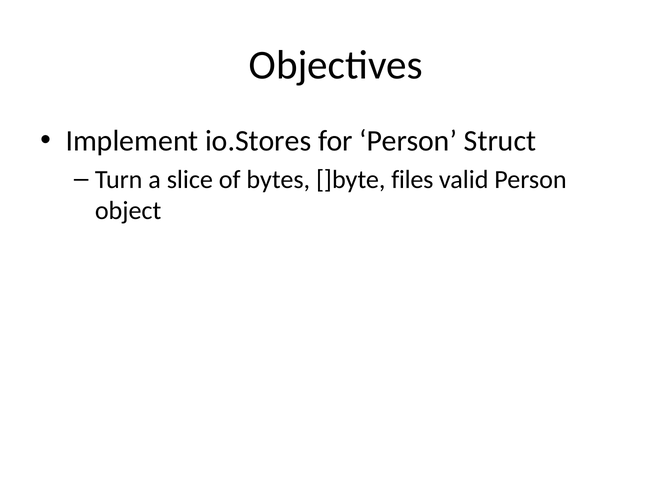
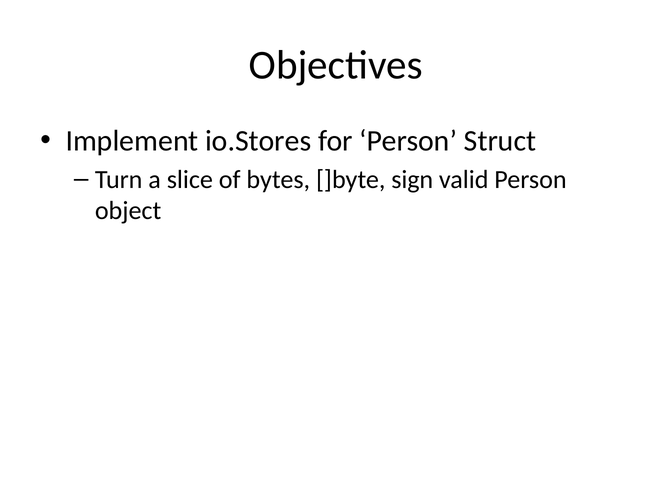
files: files -> sign
